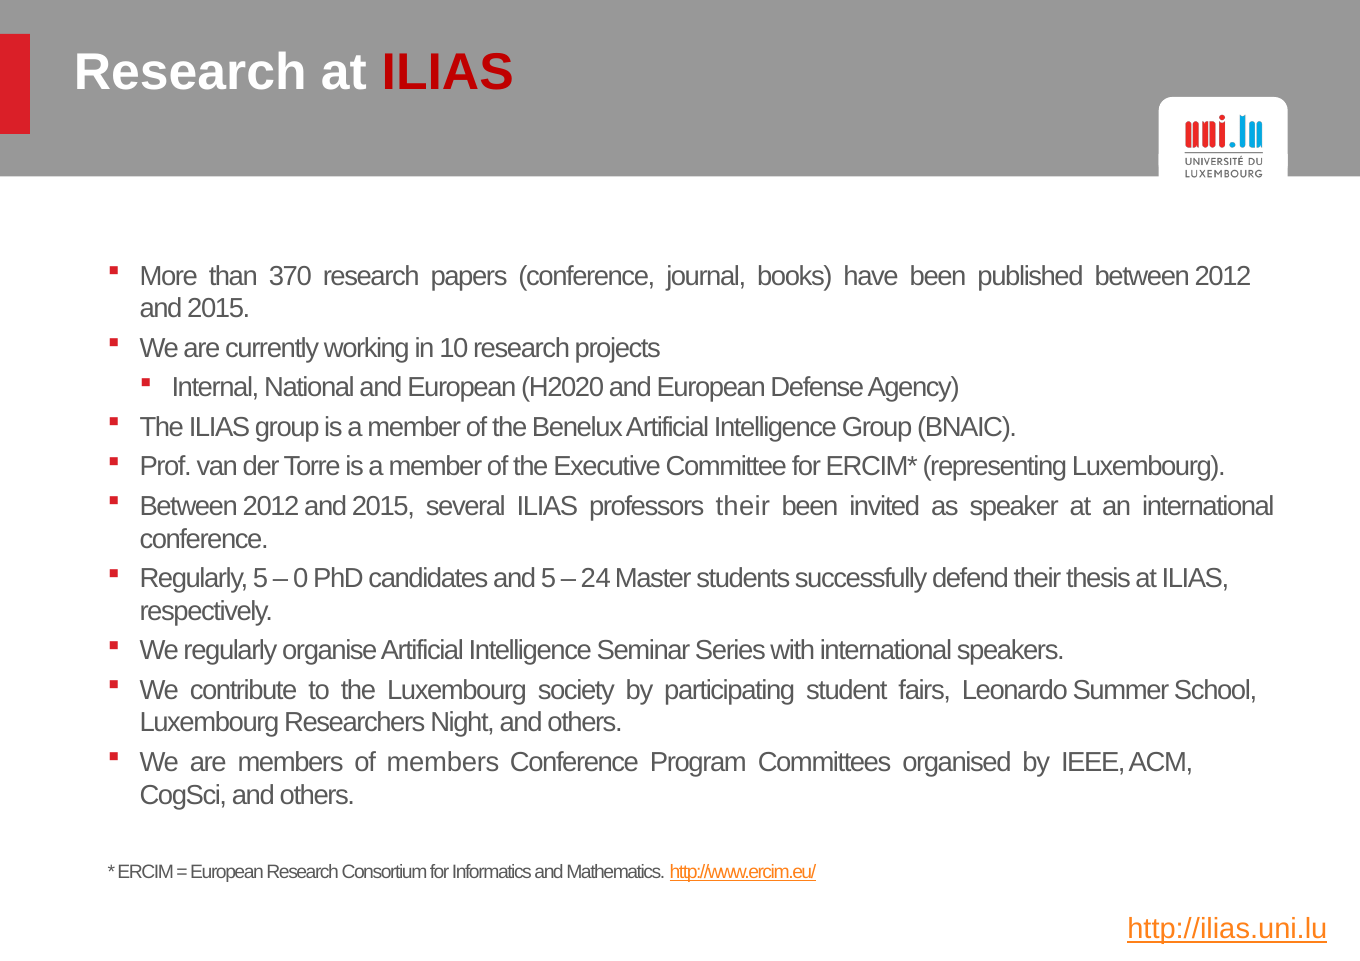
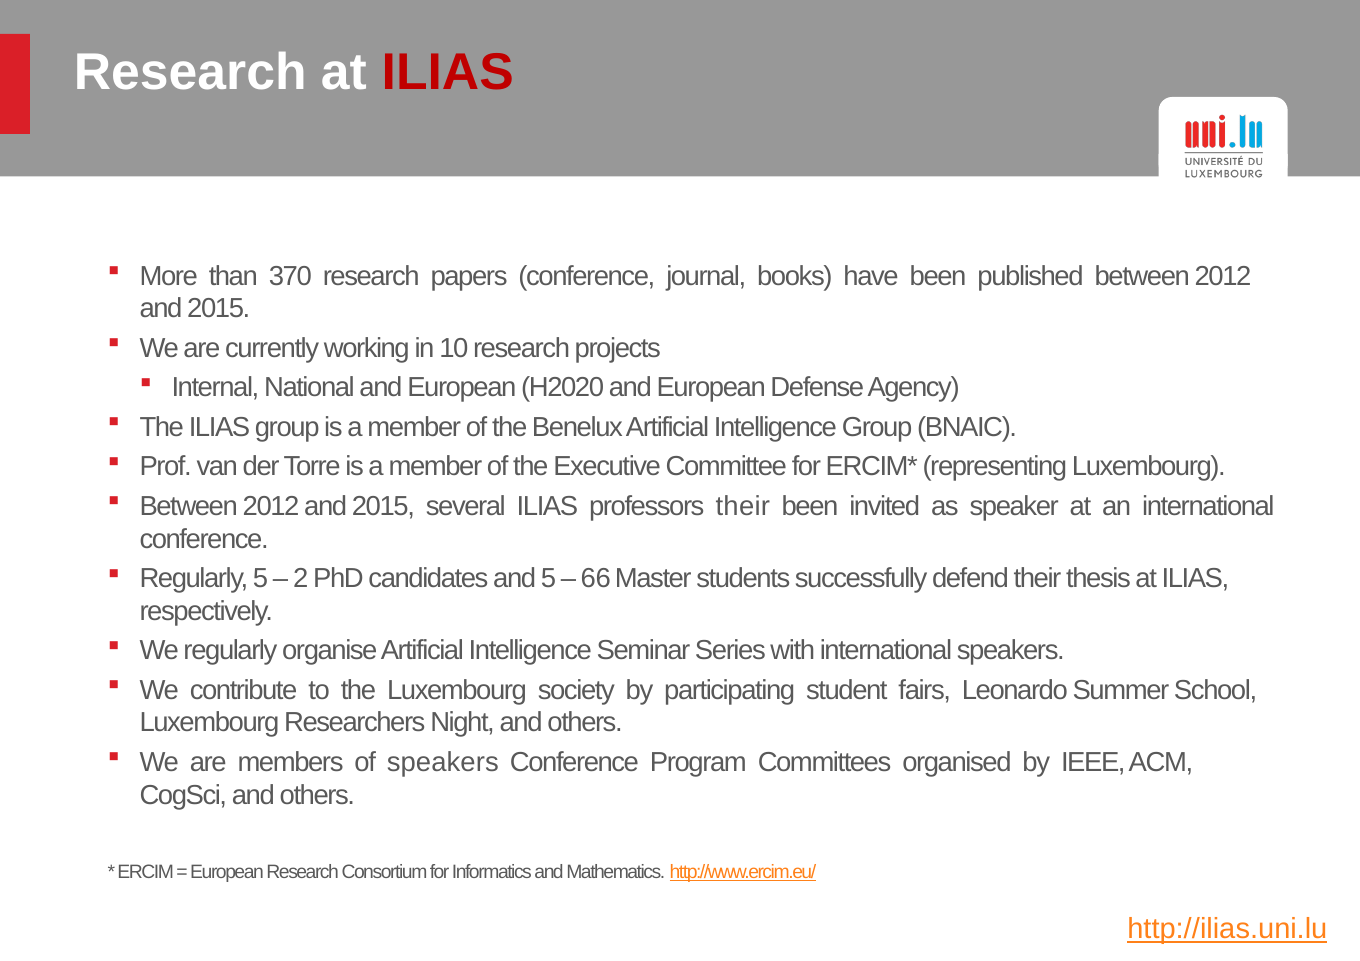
0: 0 -> 2
24: 24 -> 66
of members: members -> speakers
